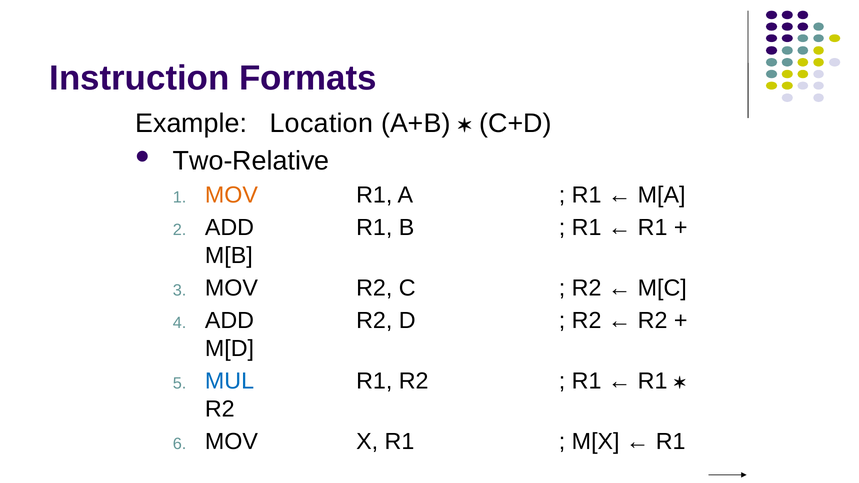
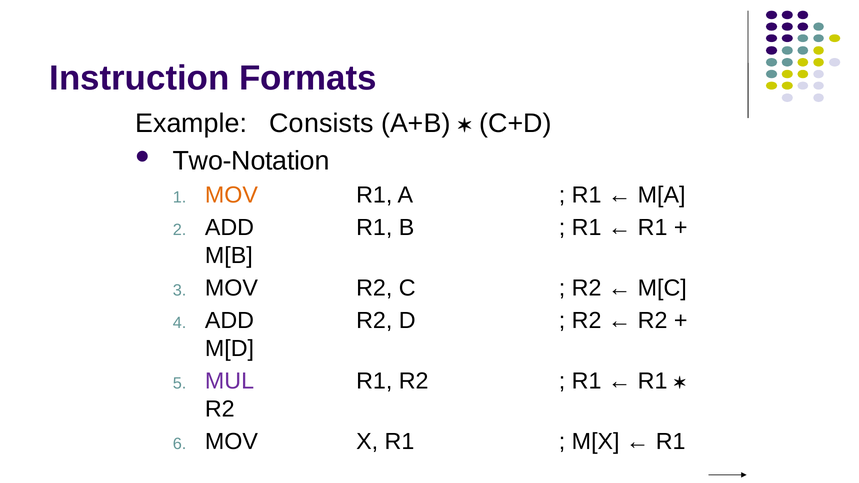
Location: Location -> Consists
Two-Relative: Two-Relative -> Two-Notation
MUL colour: blue -> purple
